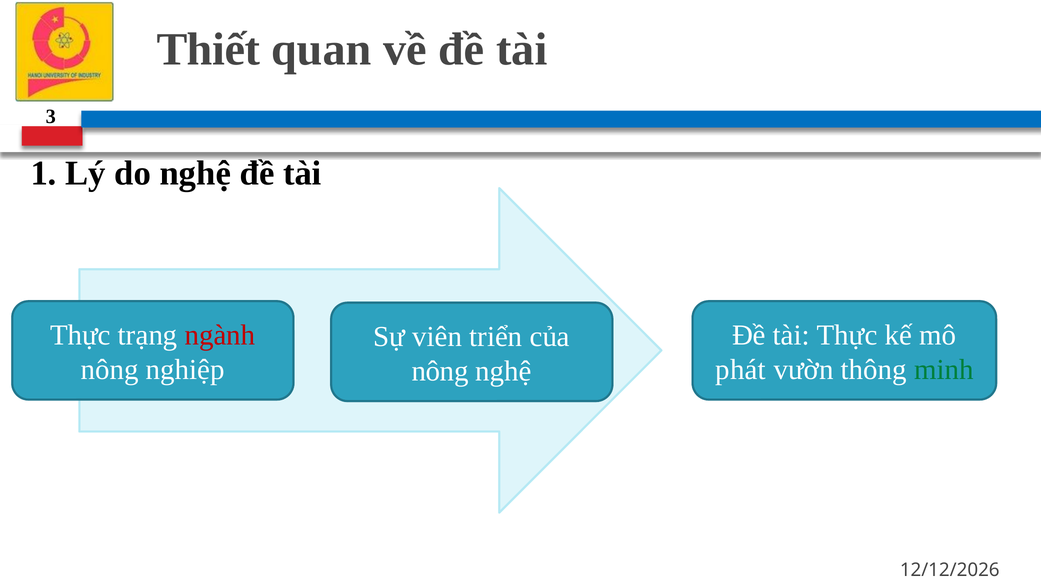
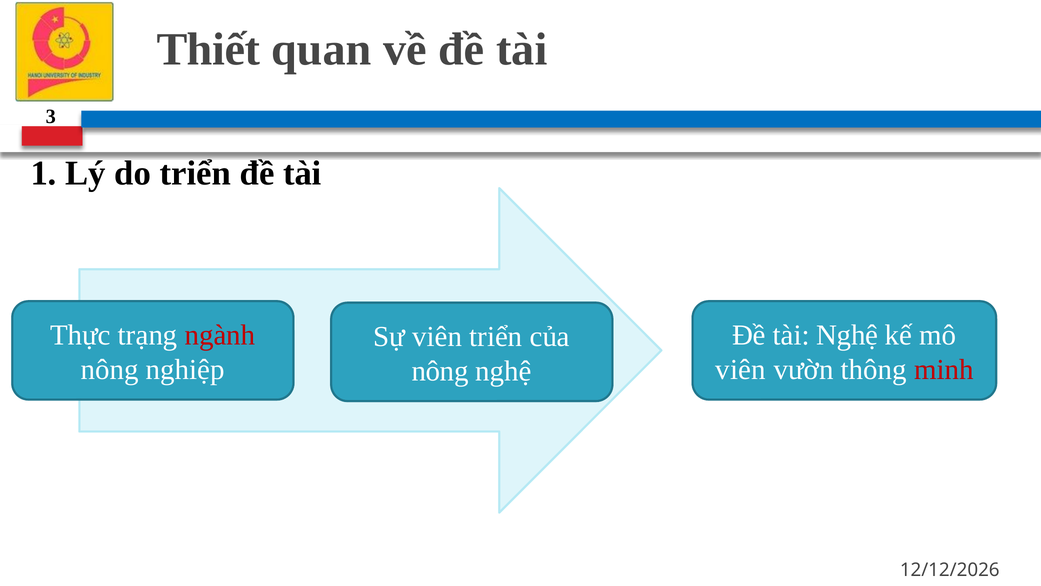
do nghệ: nghệ -> triển
tài Thực: Thực -> Nghệ
phát at (741, 369): phát -> viên
minh colour: green -> red
